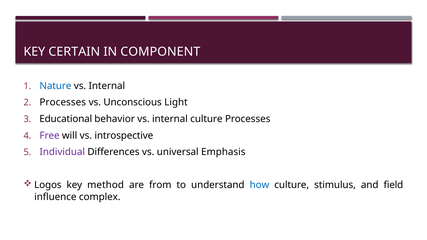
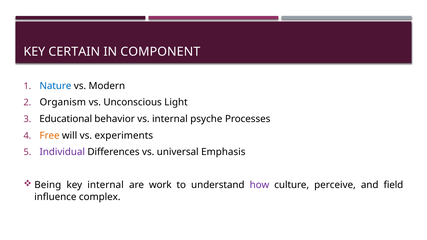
Internal at (107, 86): Internal -> Modern
Processes at (63, 103): Processes -> Organism
internal culture: culture -> psyche
Free colour: purple -> orange
introspective: introspective -> experiments
Logos: Logos -> Being
key method: method -> internal
from: from -> work
how colour: blue -> purple
stimulus: stimulus -> perceive
